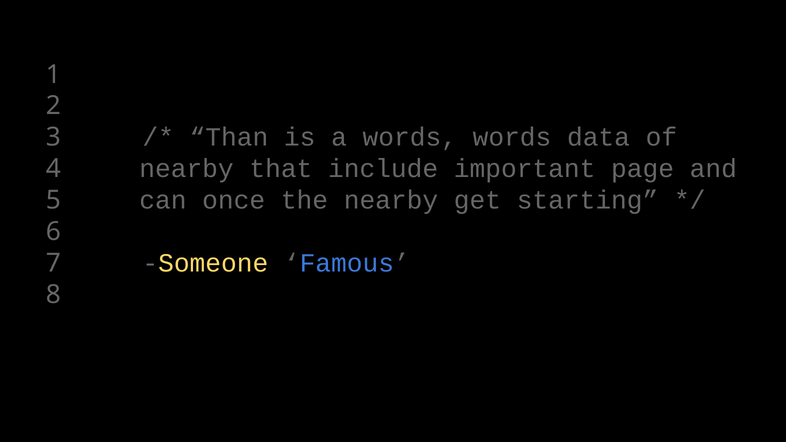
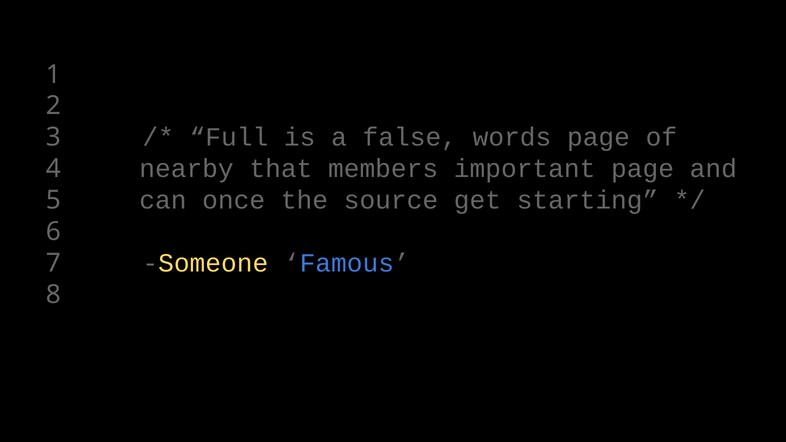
Than: Than -> Full
a words: words -> false
words data: data -> page
include: include -> members
the nearby: nearby -> source
